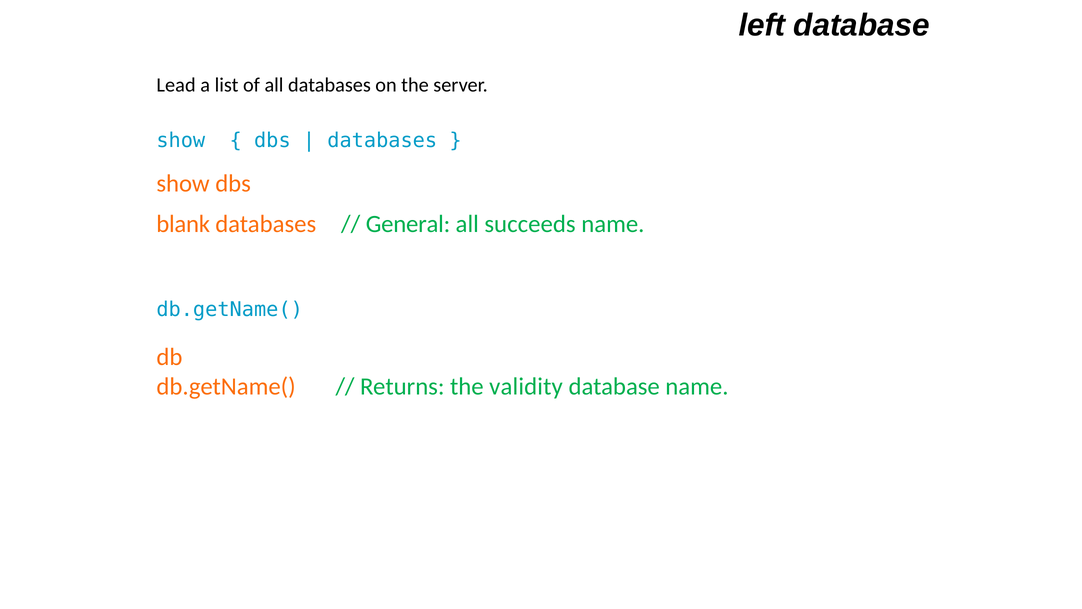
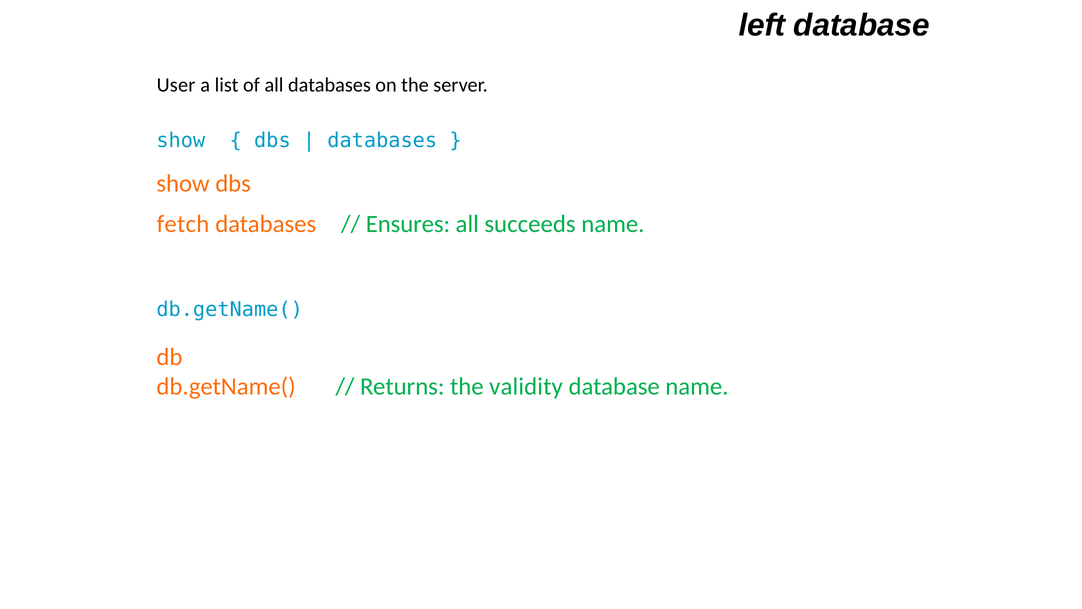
Lead: Lead -> User
blank: blank -> fetch
General: General -> Ensures
